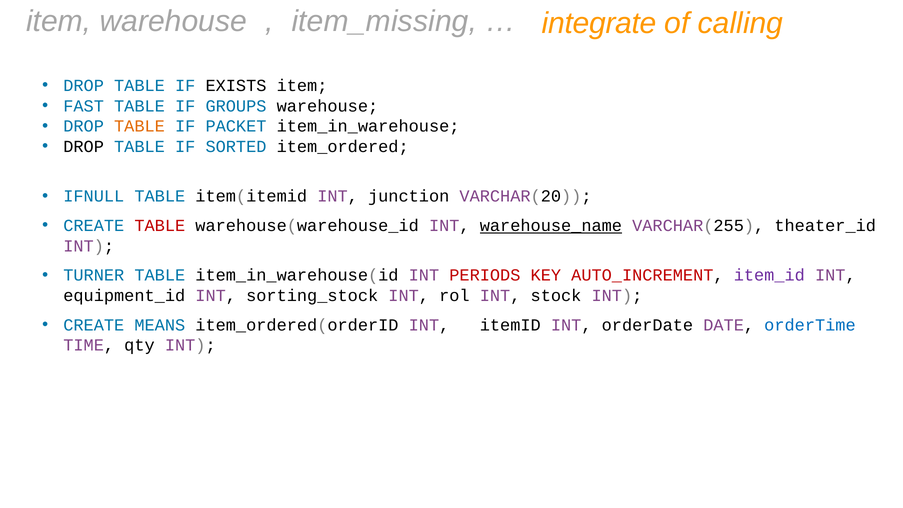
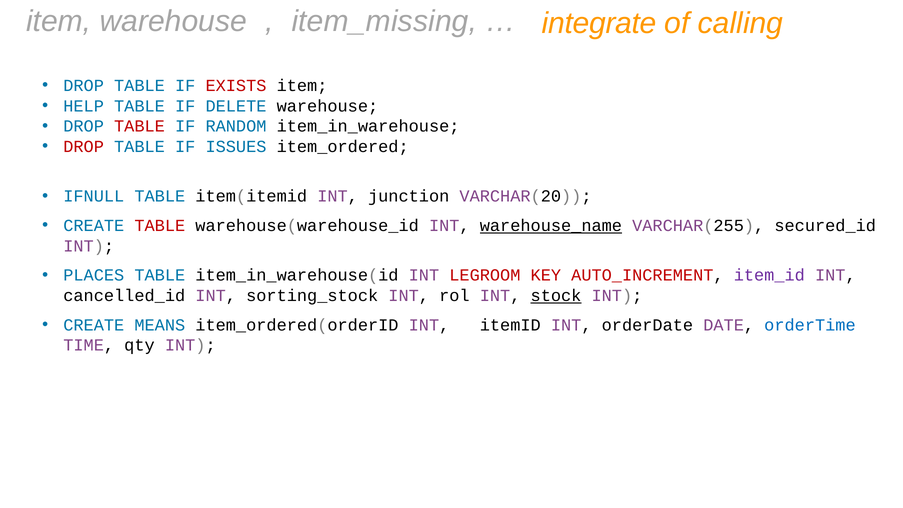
EXISTS colour: black -> red
FAST: FAST -> HELP
GROUPS: GROUPS -> DELETE
TABLE at (139, 126) colour: orange -> red
PACKET: PACKET -> RANDOM
DROP at (84, 147) colour: black -> red
SORTED: SORTED -> ISSUES
theater_id: theater_id -> secured_id
TURNER: TURNER -> PLACES
PERIODS: PERIODS -> LEGROOM
equipment_id: equipment_id -> cancelled_id
stock underline: none -> present
